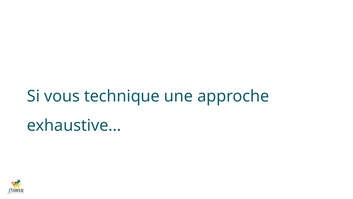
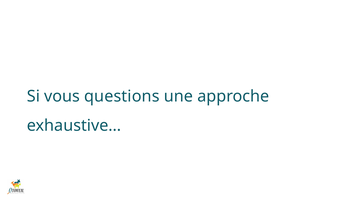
technique: technique -> questions
